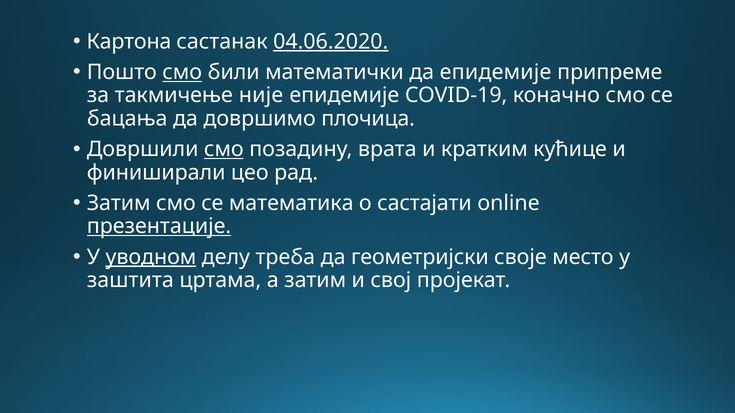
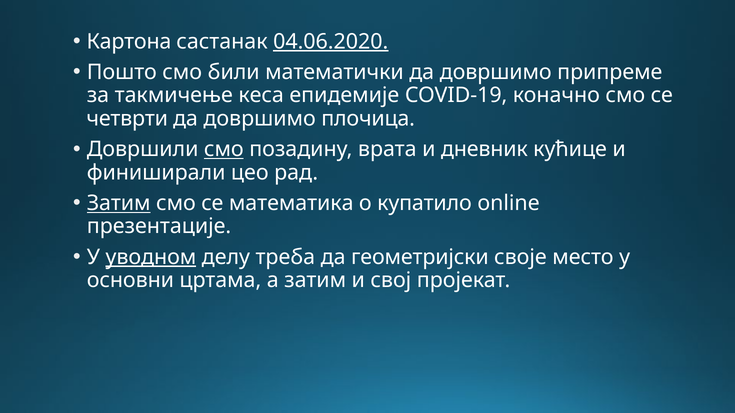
смо at (182, 72) underline: present -> none
епидемије at (496, 72): епидемије -> довршимо
није: није -> кеса
бацања: бацања -> четврти
кратким: кратким -> дневник
Затим at (119, 203) underline: none -> present
састајати: састајати -> купатило
презентације underline: present -> none
заштита: заштита -> основни
